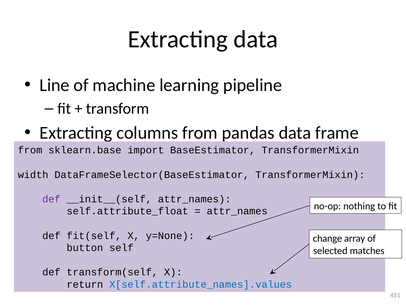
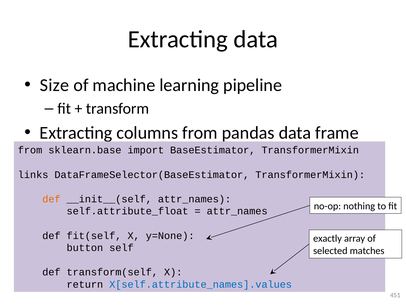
Line: Line -> Size
width: width -> links
def at (51, 199) colour: purple -> orange
change: change -> exactly
